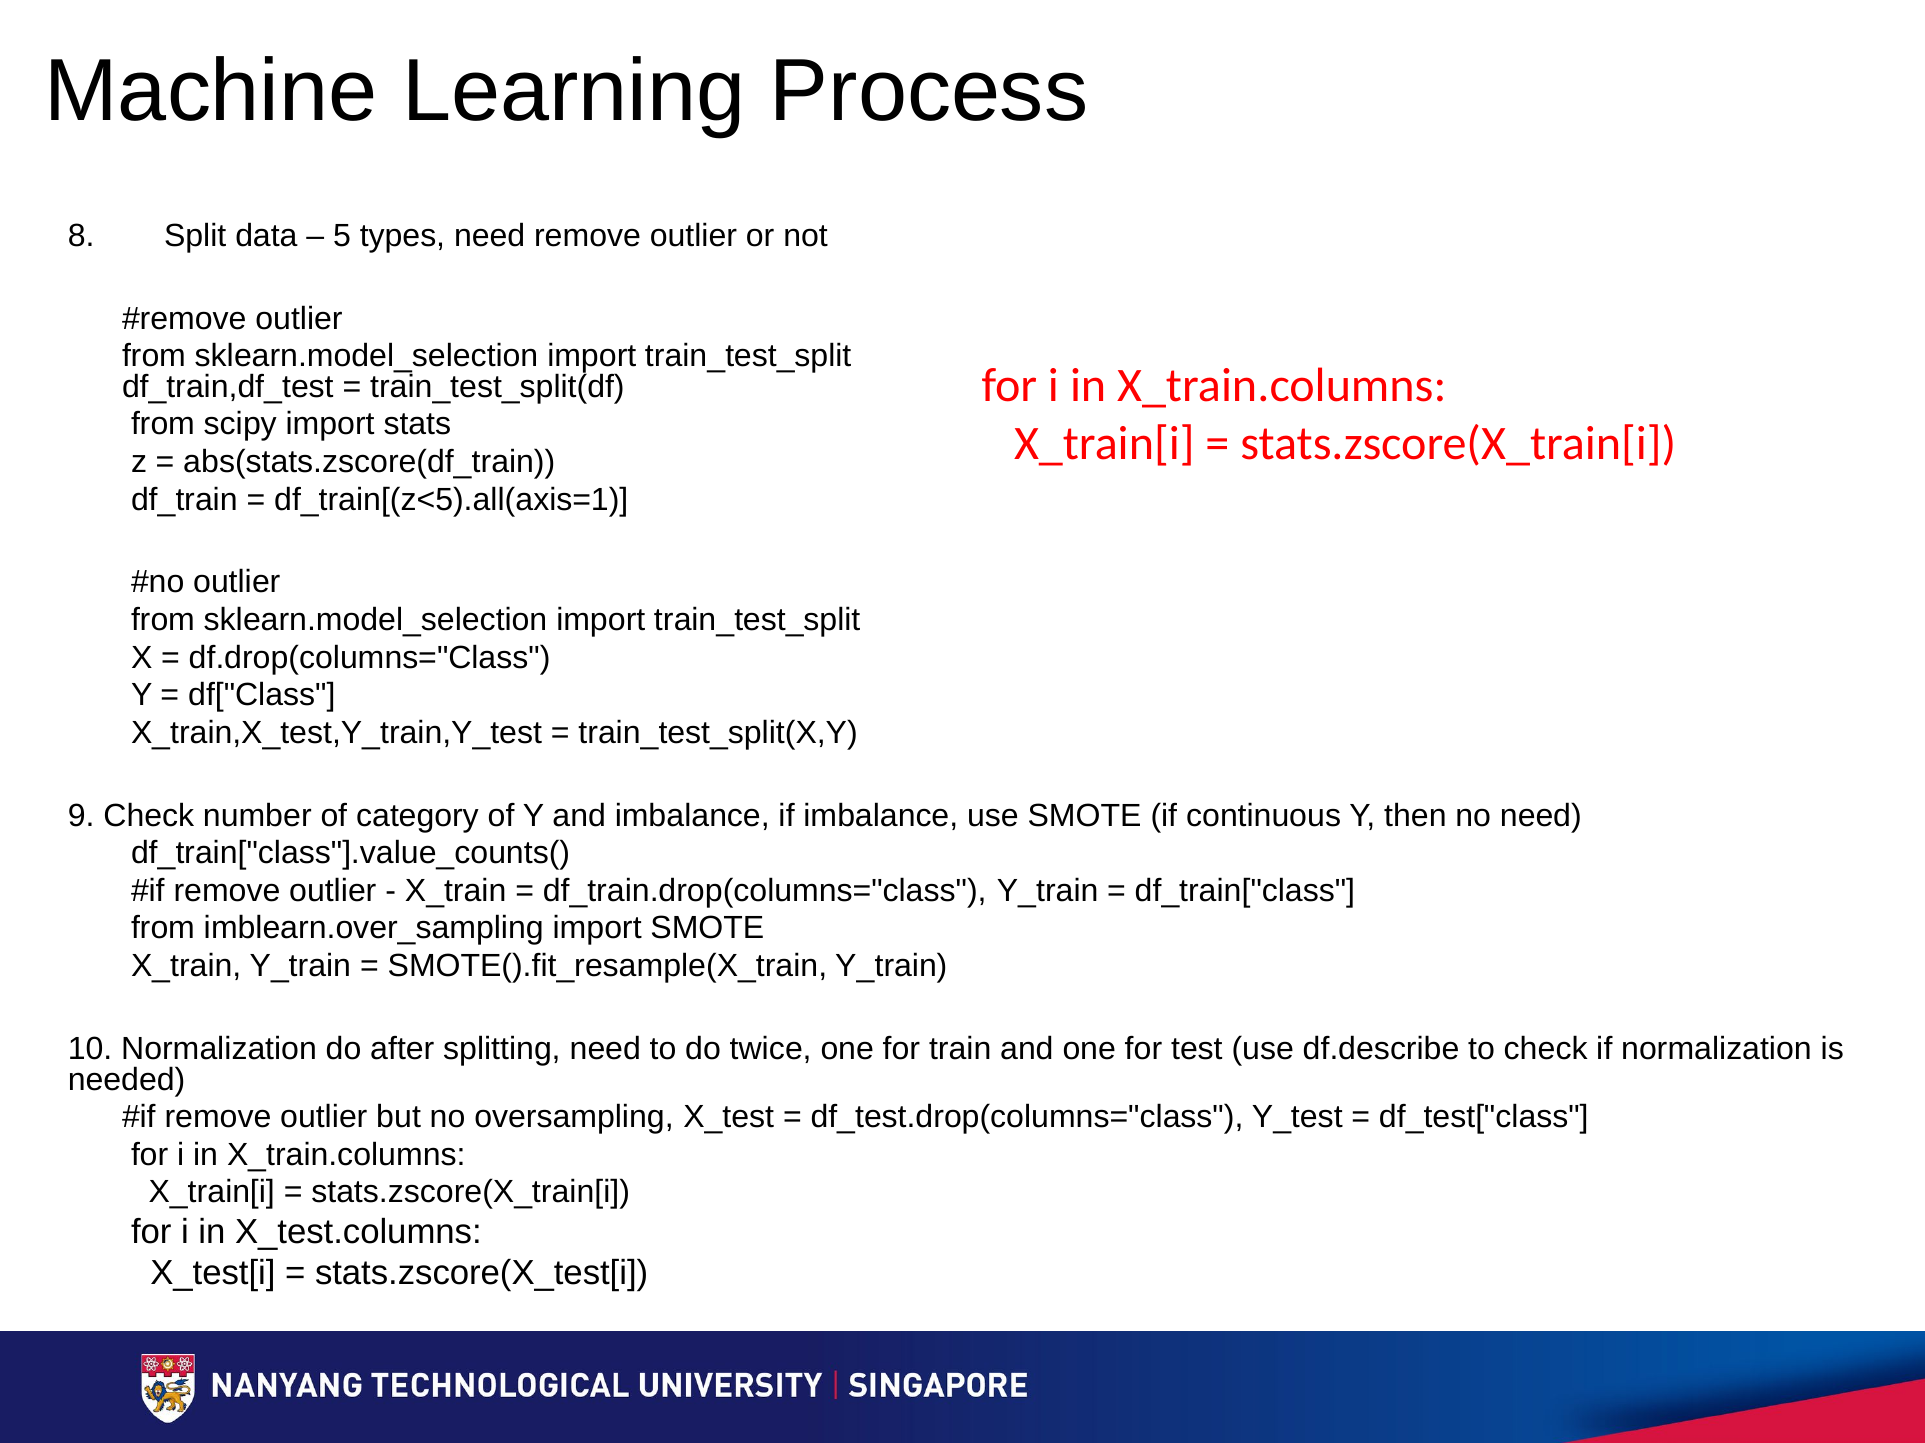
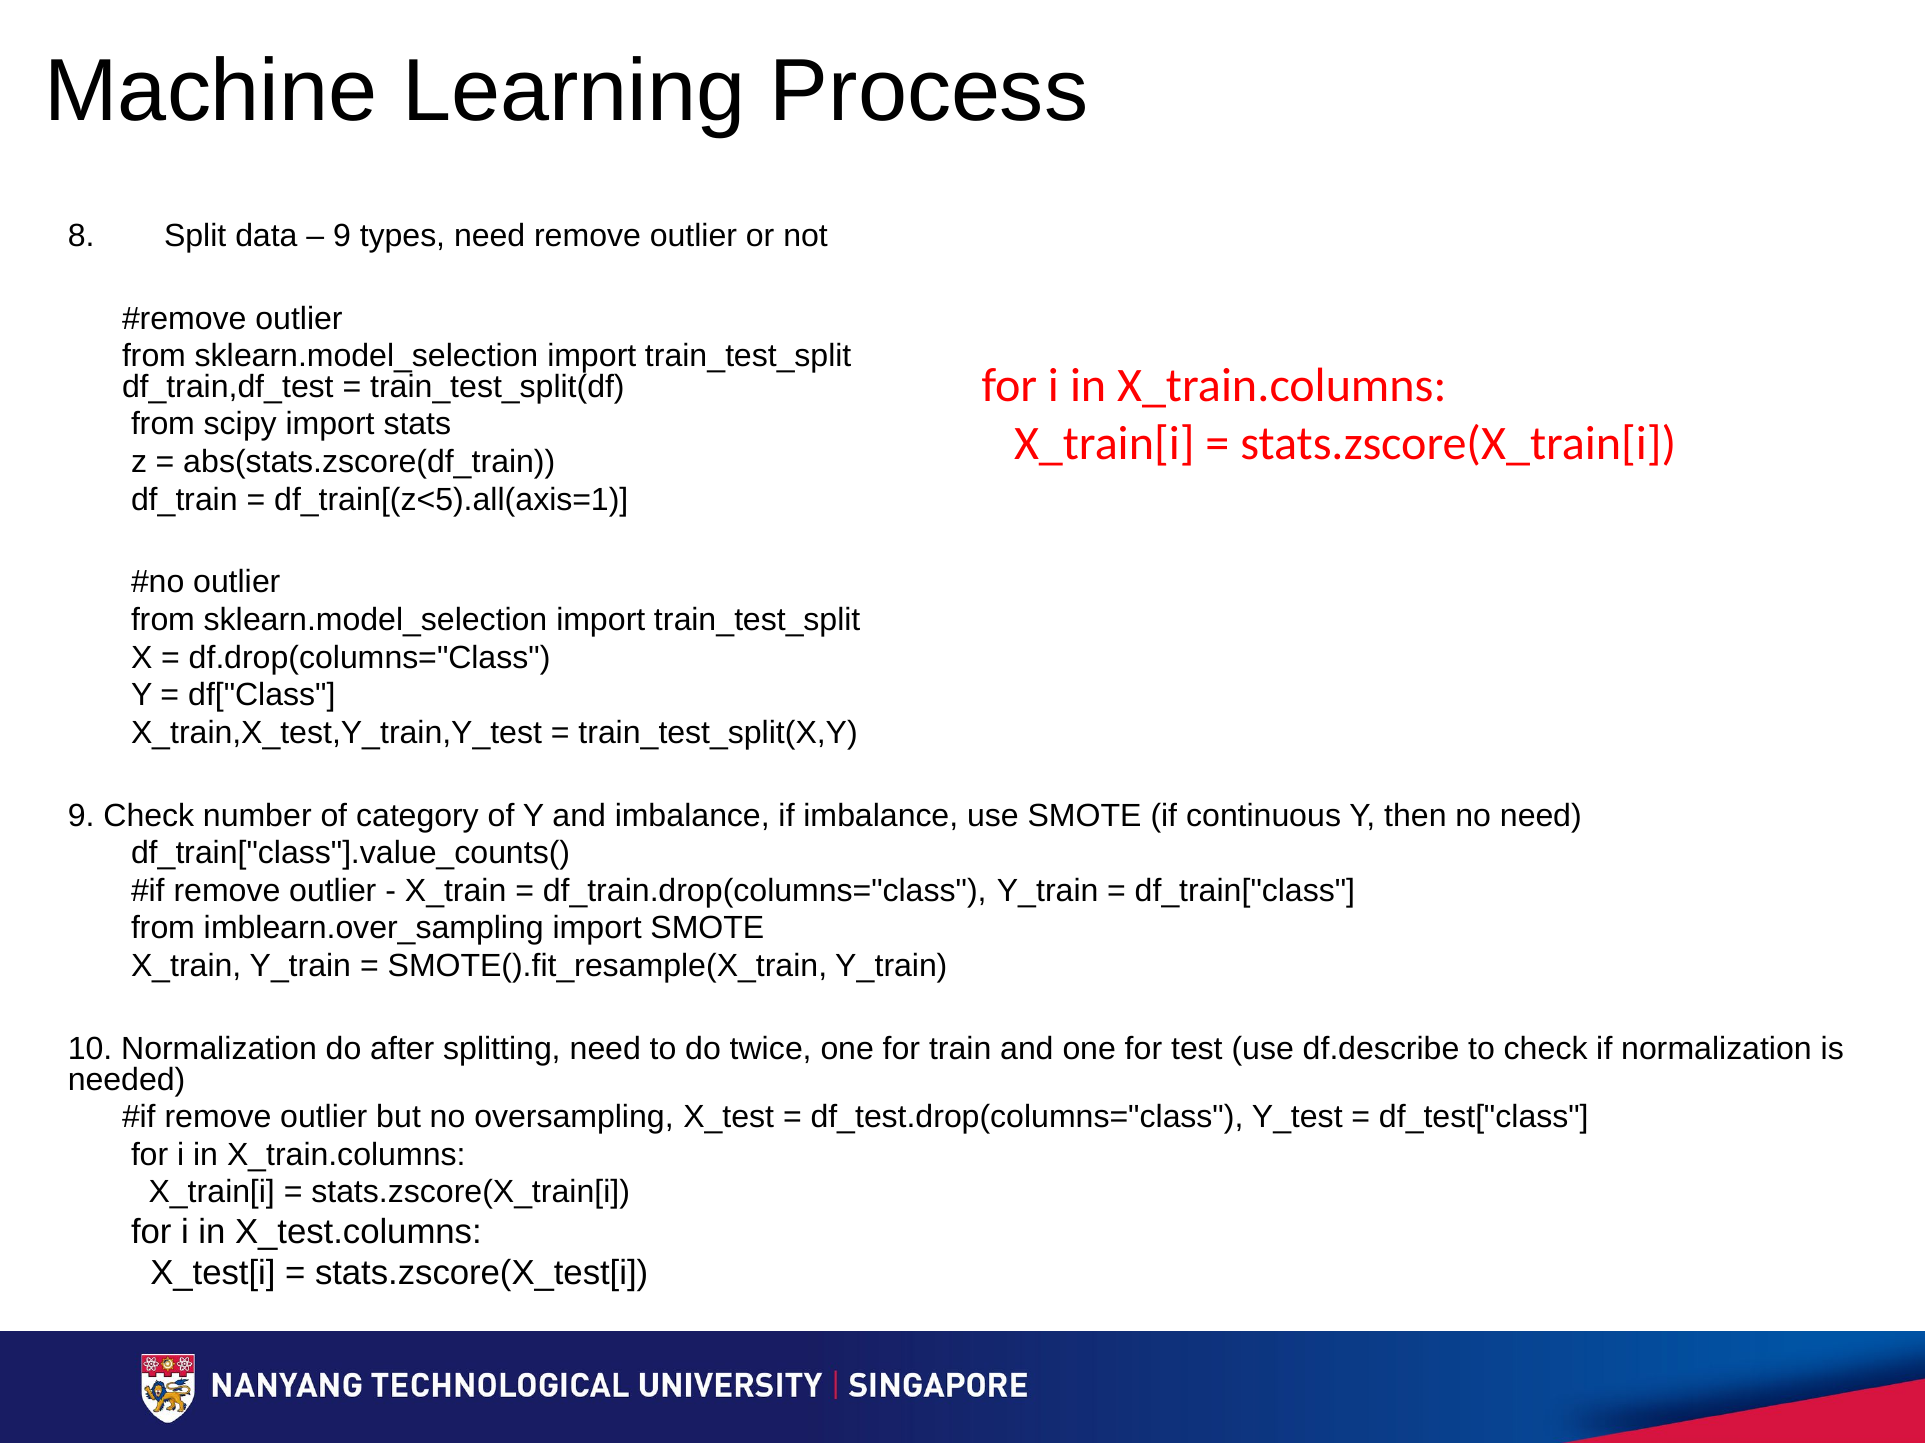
5 at (342, 236): 5 -> 9
